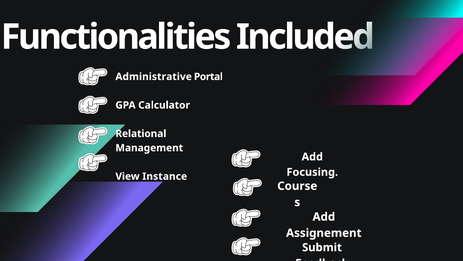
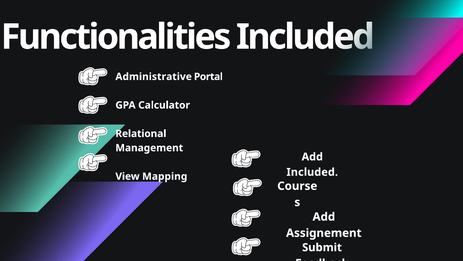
Focusing at (312, 172): Focusing -> Included
Instance: Instance -> Mapping
